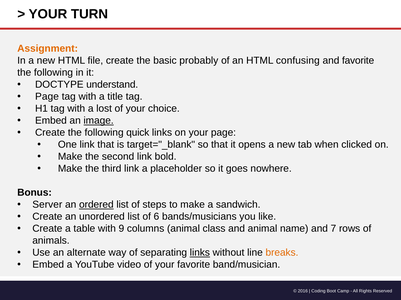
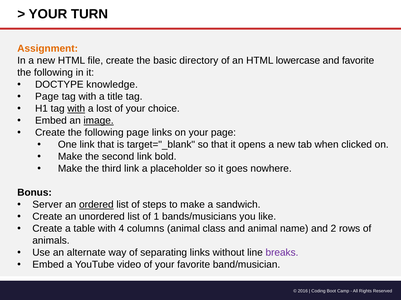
probably: probably -> directory
confusing: confusing -> lowercase
understand: understand -> knowledge
with at (76, 109) underline: none -> present
following quick: quick -> page
6: 6 -> 1
9: 9 -> 4
7: 7 -> 2
links at (200, 253) underline: present -> none
breaks colour: orange -> purple
